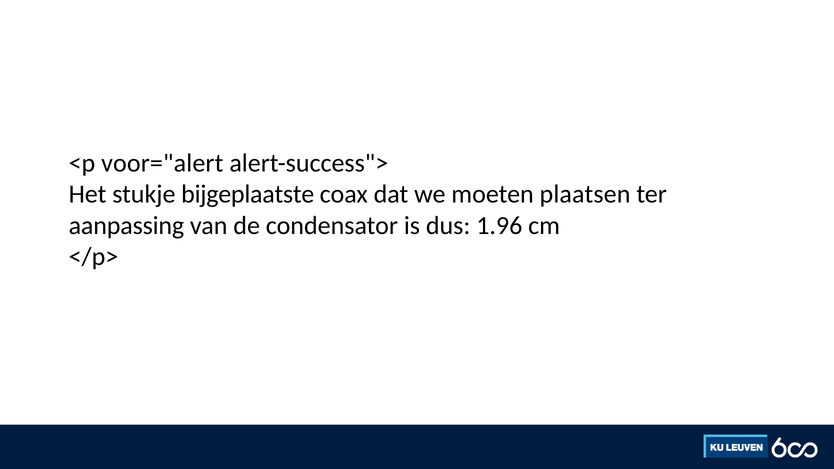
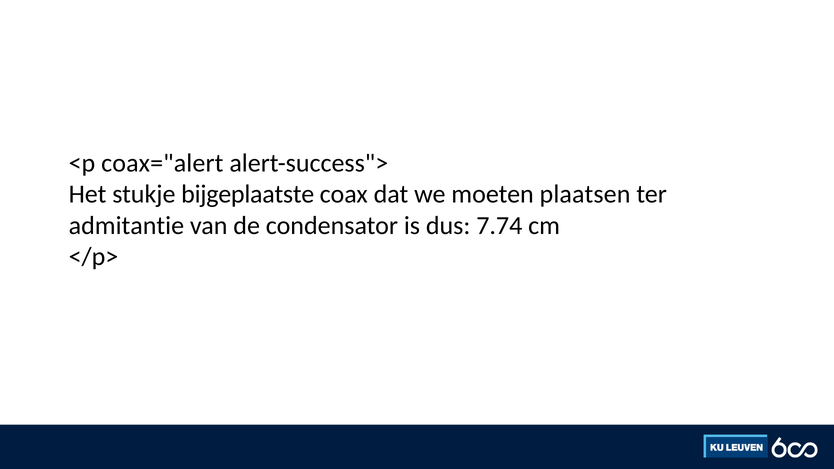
voor="alert: voor="alert -> coax="alert
aanpassing: aanpassing -> admitantie
1.96: 1.96 -> 7.74
